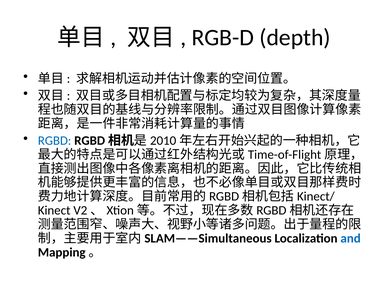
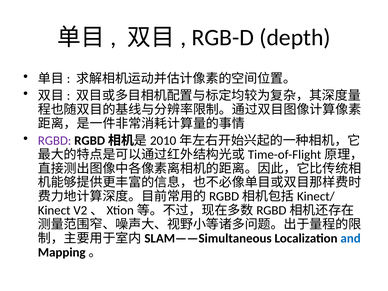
RGBD colour: blue -> purple
